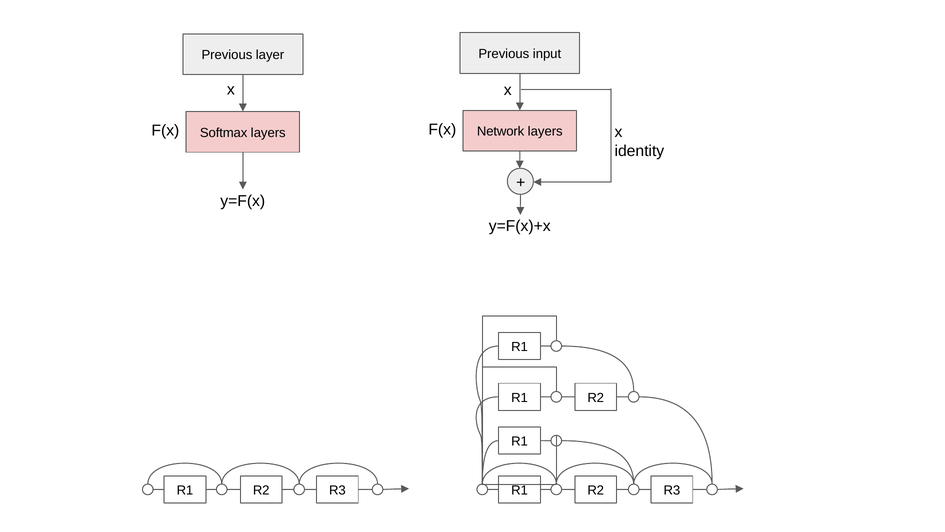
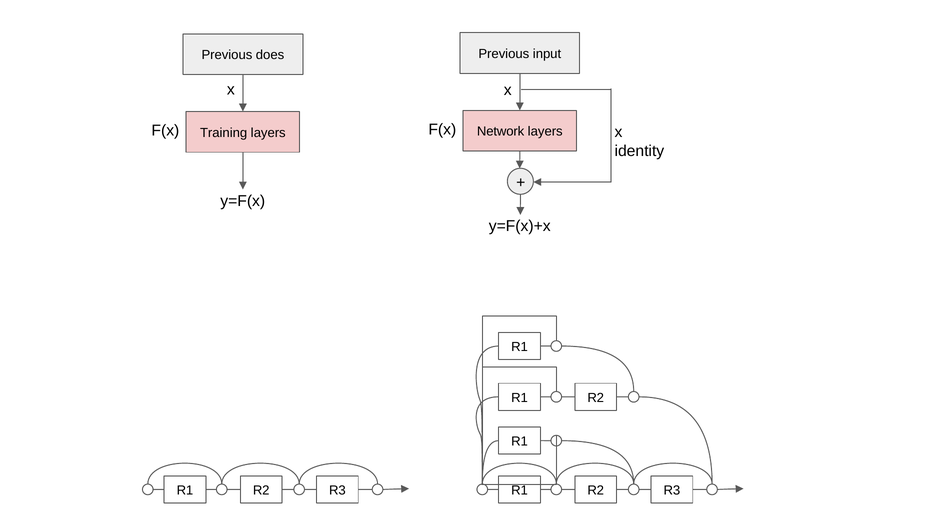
layer: layer -> does
Softmax: Softmax -> Training
